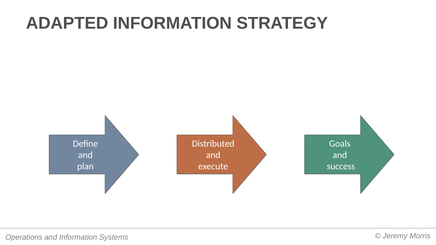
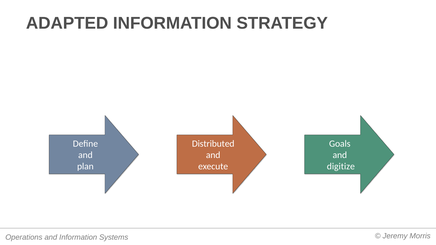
success: success -> digitize
